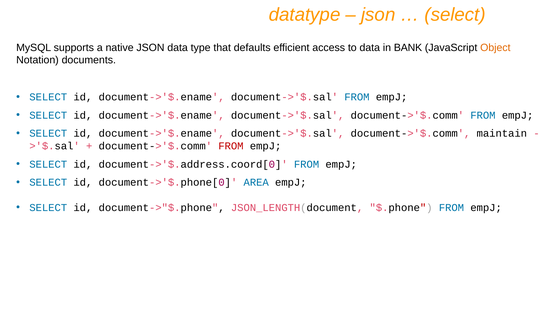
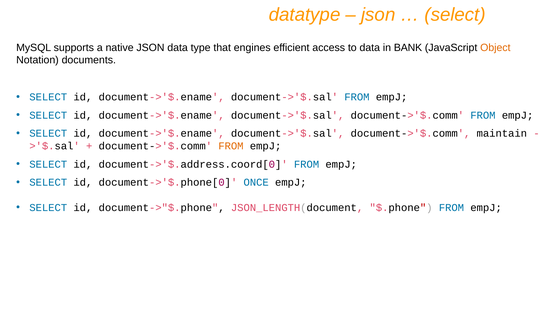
defaults: defaults -> engines
FROM at (231, 146) colour: red -> orange
AREA: AREA -> ONCE
